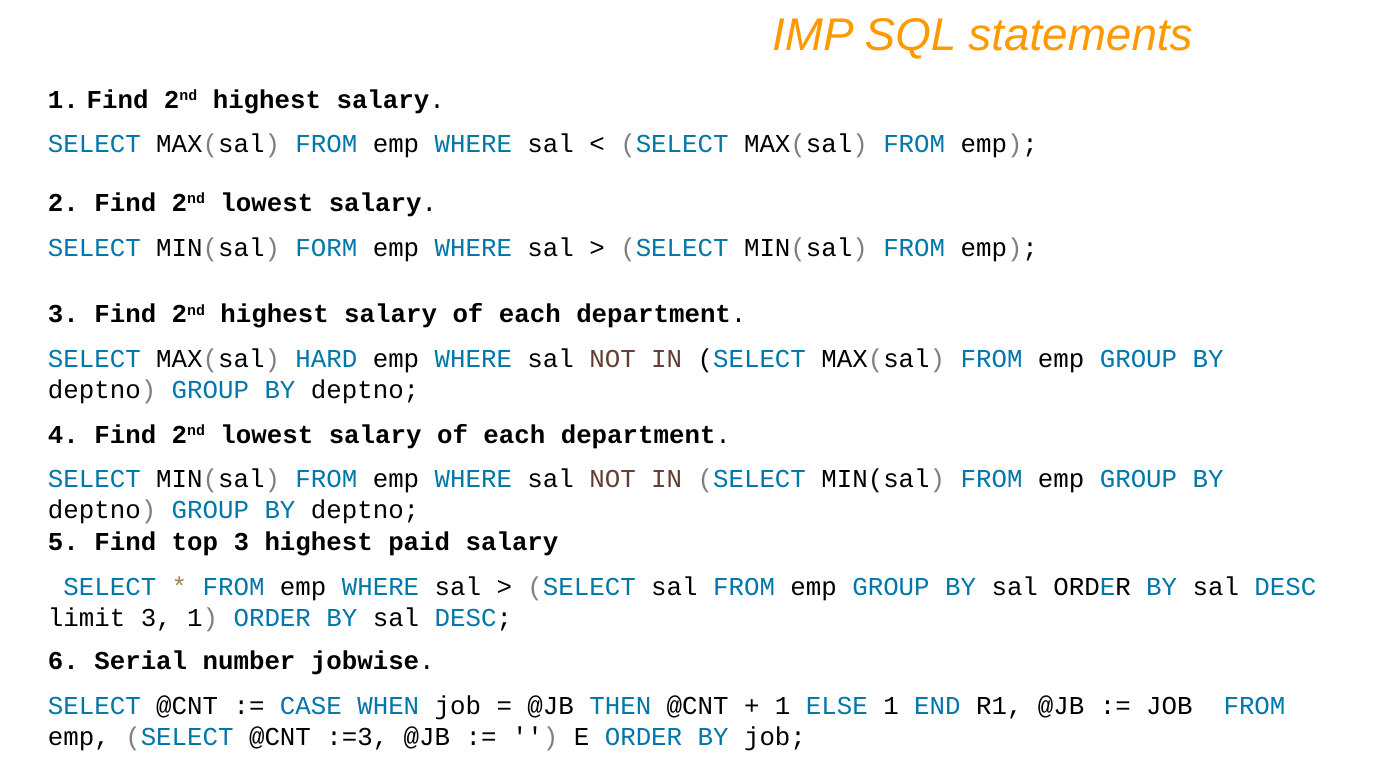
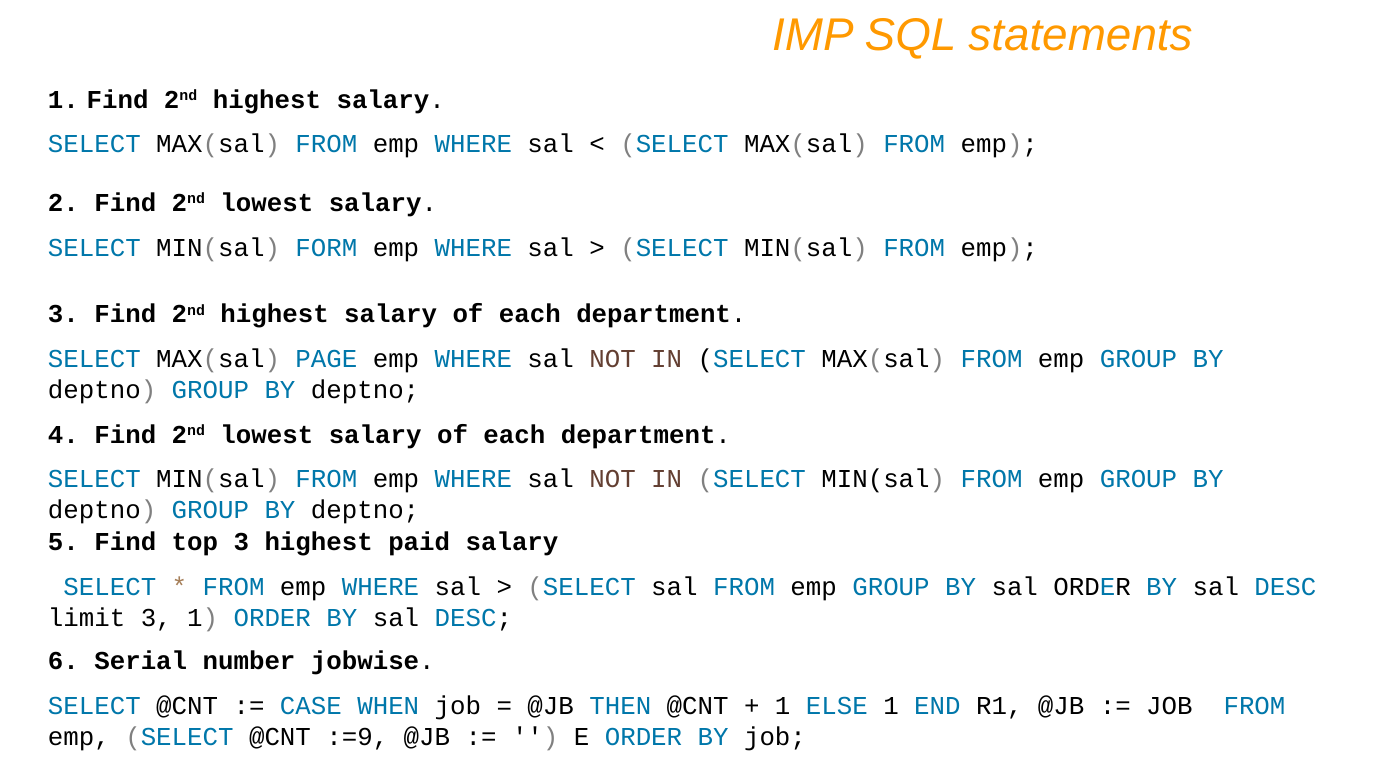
HARD: HARD -> PAGE
:=3: :=3 -> :=9
